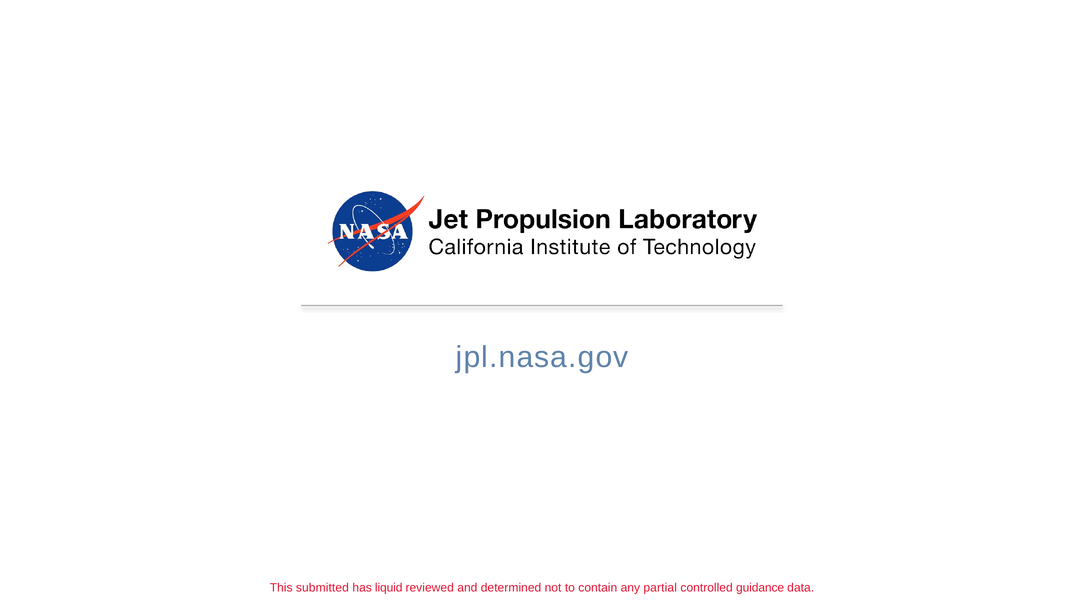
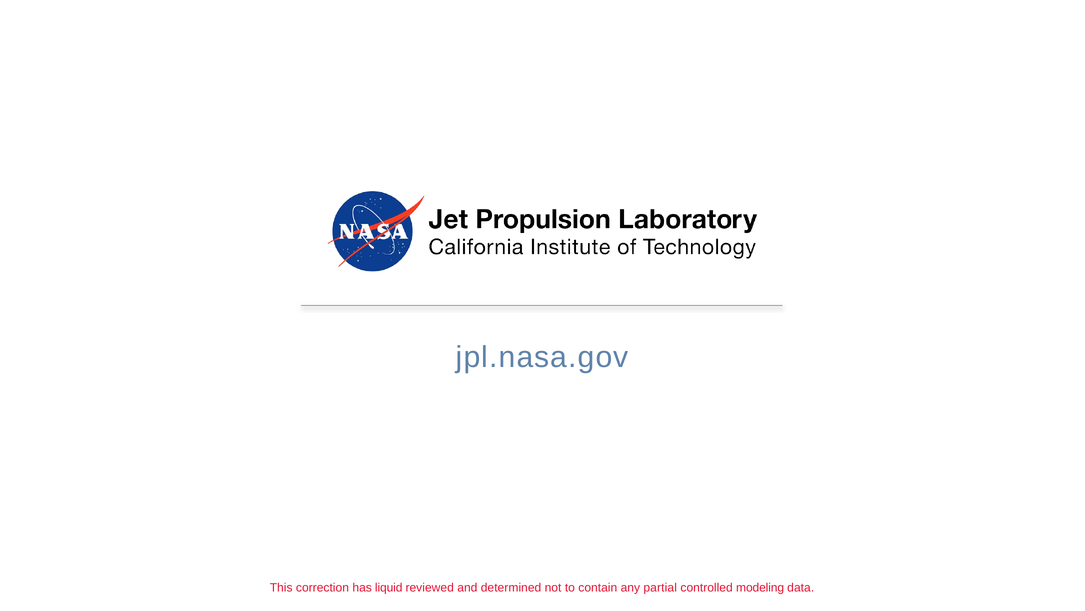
submitted: submitted -> correction
guidance: guidance -> modeling
